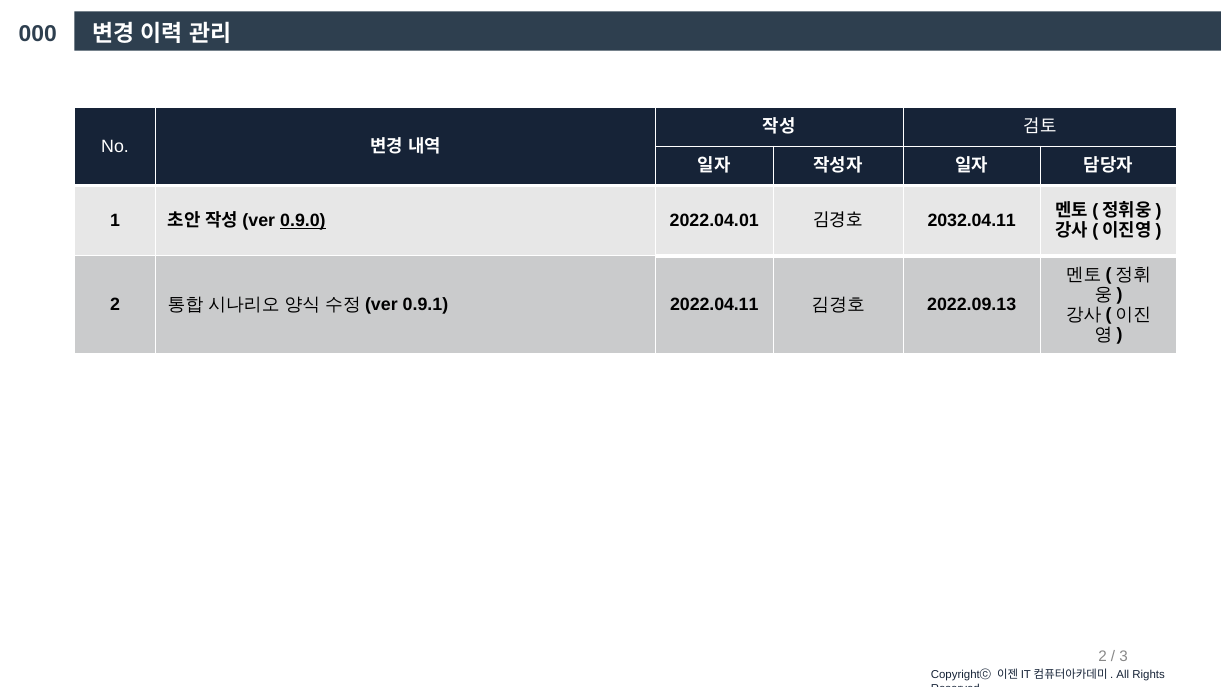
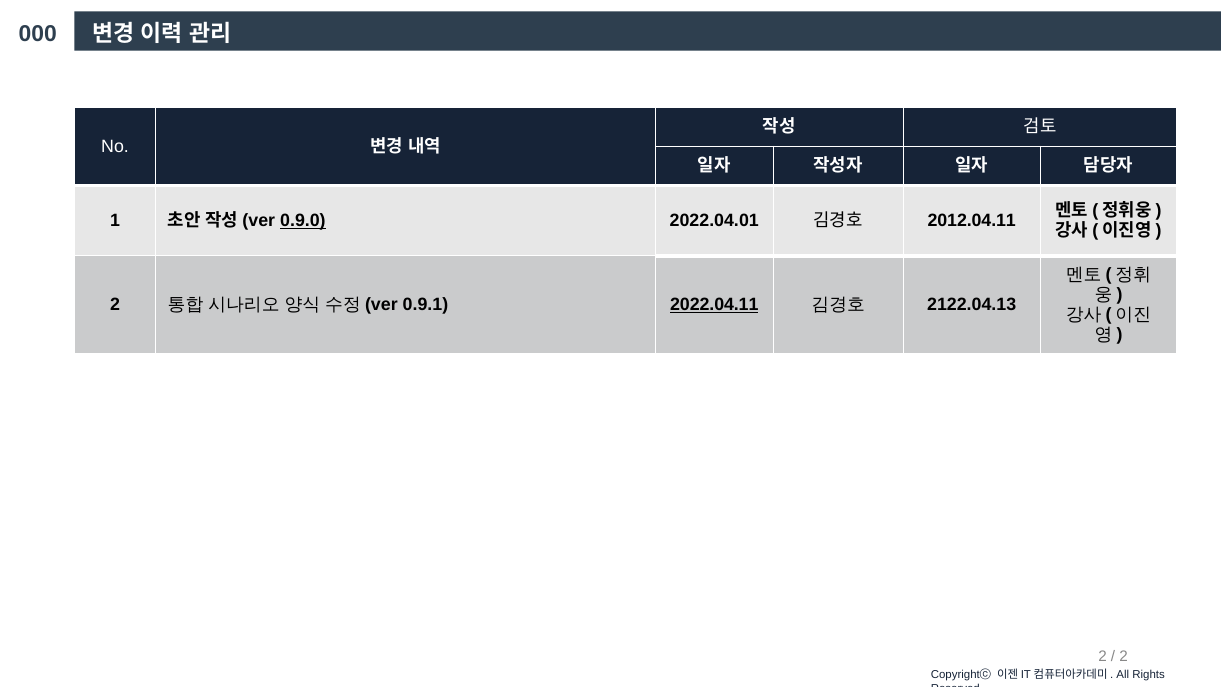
2032.04.11: 2032.04.11 -> 2012.04.11
2022.04.11 underline: none -> present
2022.09.13: 2022.09.13 -> 2122.04.13
3 at (1124, 656): 3 -> 2
